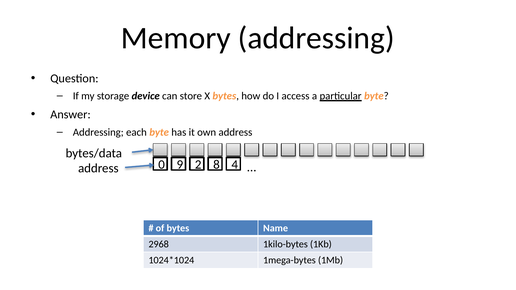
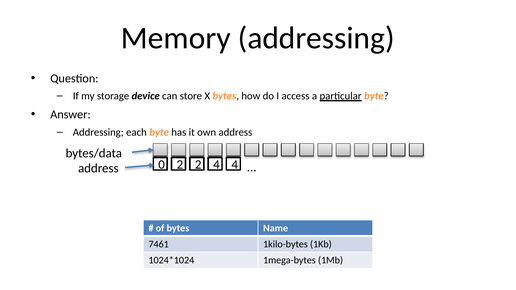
0 9: 9 -> 2
2 8: 8 -> 4
2968: 2968 -> 7461
